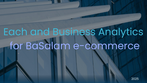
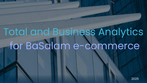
Each: Each -> Total
